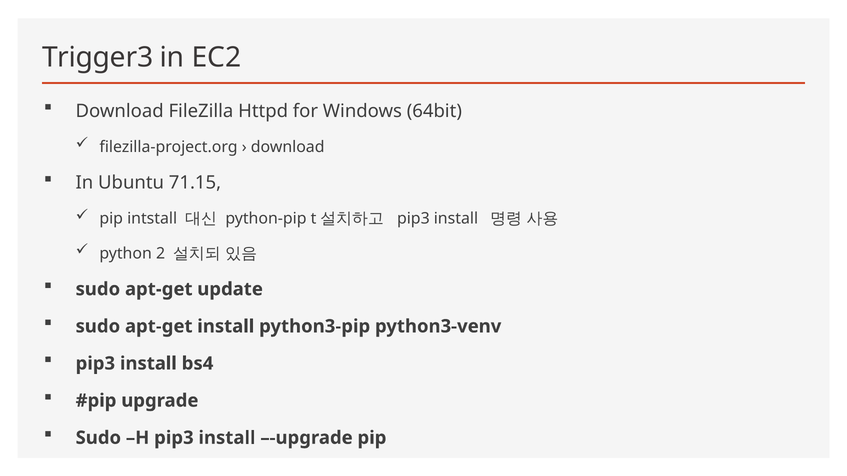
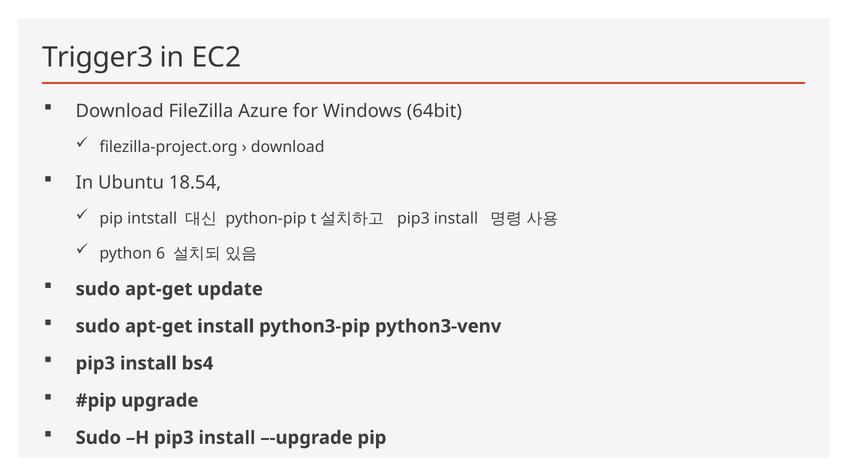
Httpd: Httpd -> Azure
71.15: 71.15 -> 18.54
2: 2 -> 6
